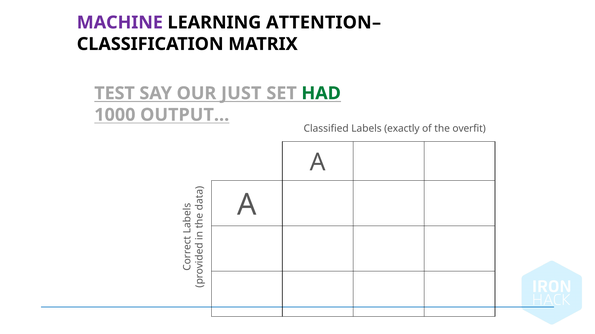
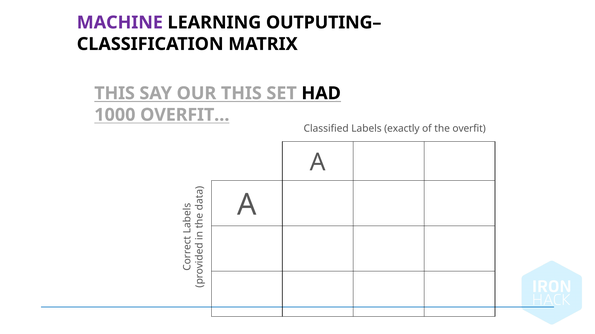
ATTENTION–: ATTENTION– -> OUTPUTING–
TEST at (115, 93): TEST -> THIS
OUR JUST: JUST -> THIS
HAD colour: green -> black
OUTPUT…: OUTPUT… -> OVERFIT…
